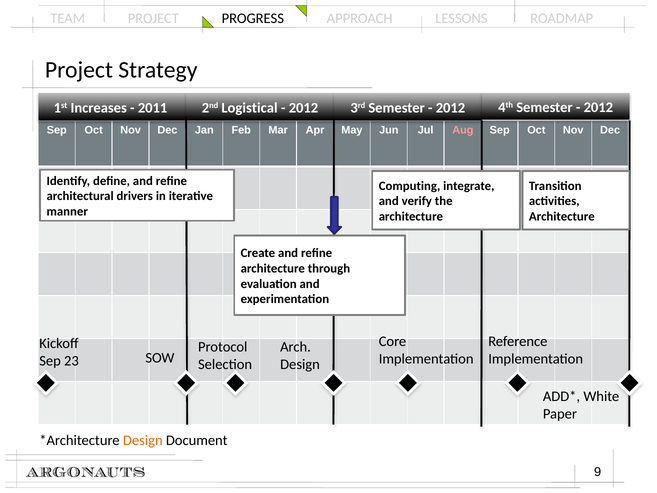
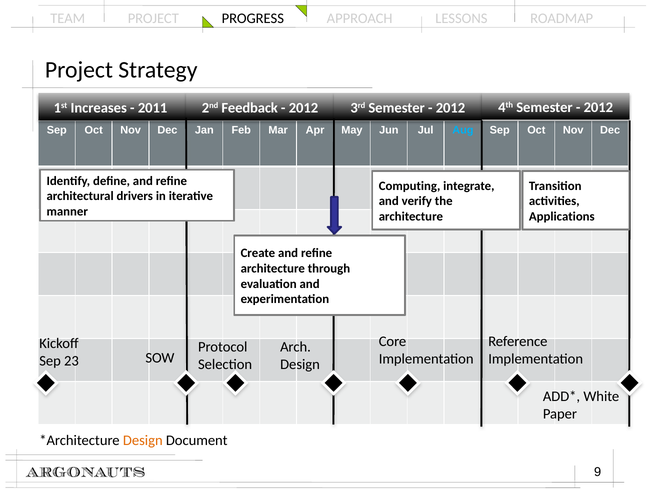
Logistical: Logistical -> Feedback
Aug colour: pink -> light blue
Architecture at (562, 216): Architecture -> Applications
